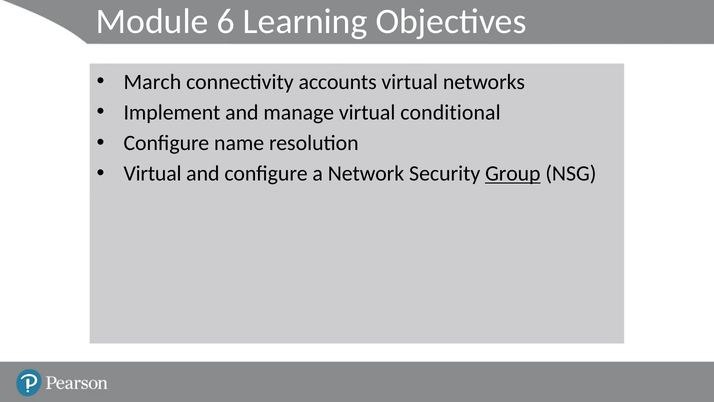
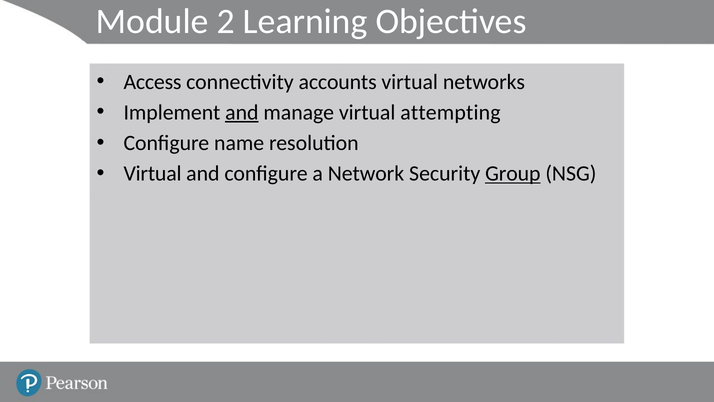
6: 6 -> 2
March: March -> Access
and at (242, 112) underline: none -> present
conditional: conditional -> attempting
